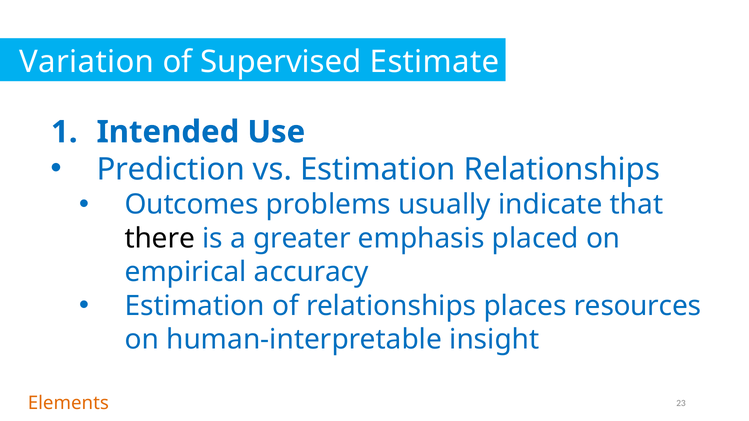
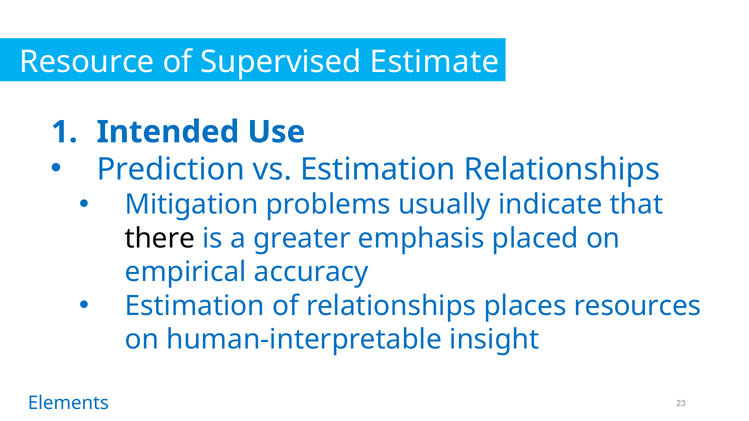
Variation: Variation -> Resource
Outcomes: Outcomes -> Mitigation
Elements colour: orange -> blue
